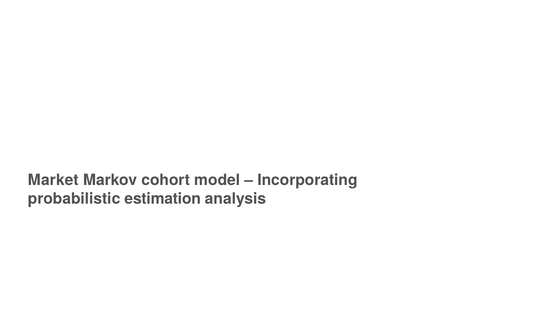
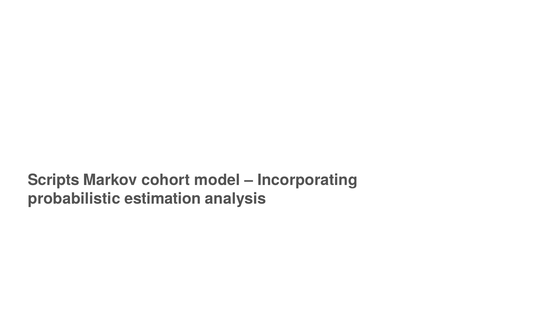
Market: Market -> Scripts
